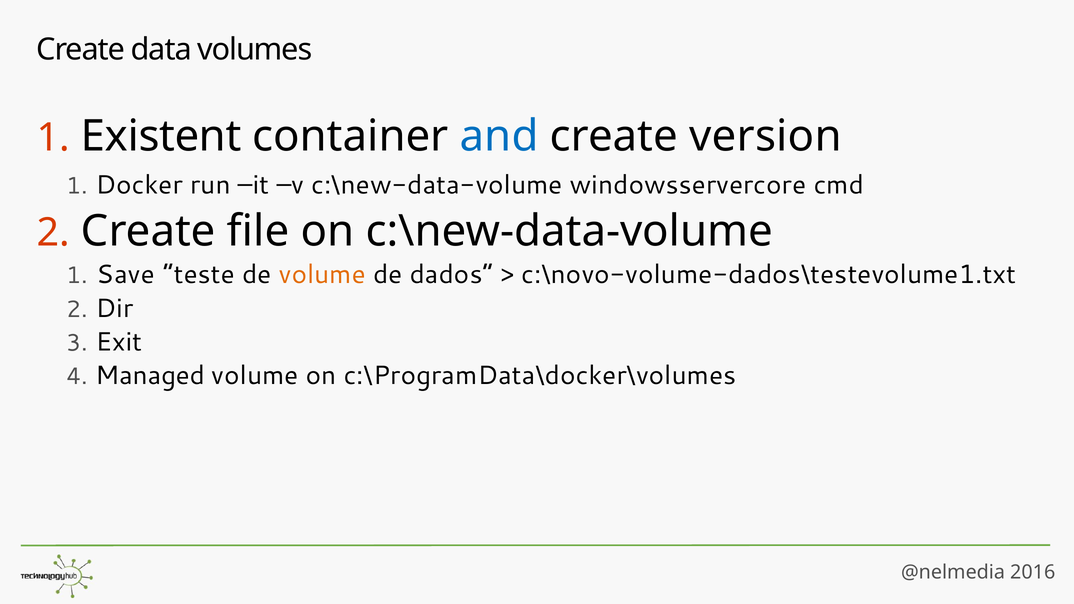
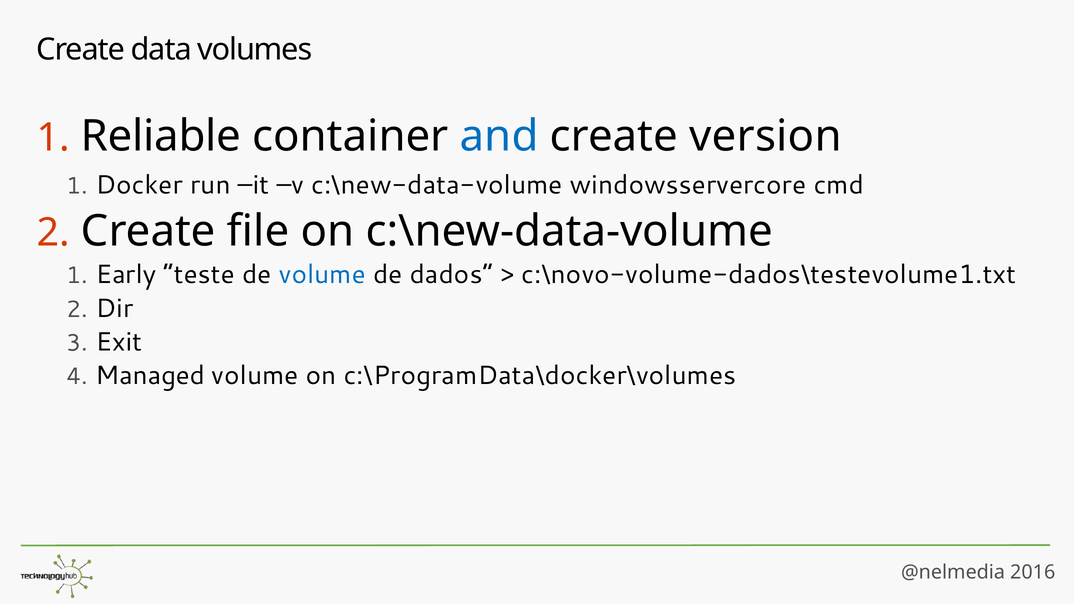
Existent: Existent -> Reliable
Save: Save -> Early
volume at (322, 275) colour: orange -> blue
